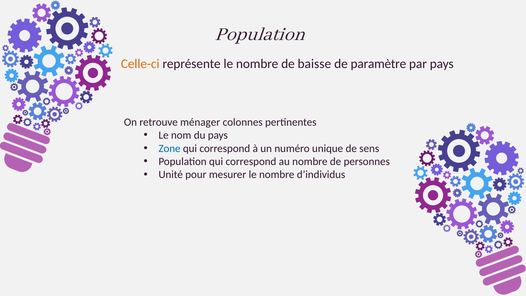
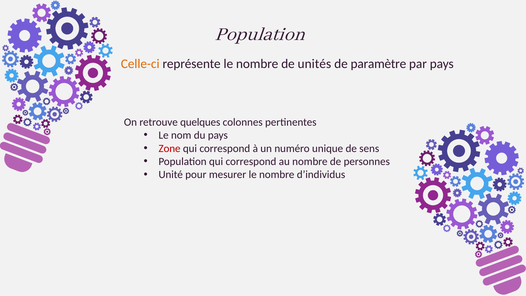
baisse: baisse -> unités
ménager: ménager -> quelques
Zone colour: blue -> red
